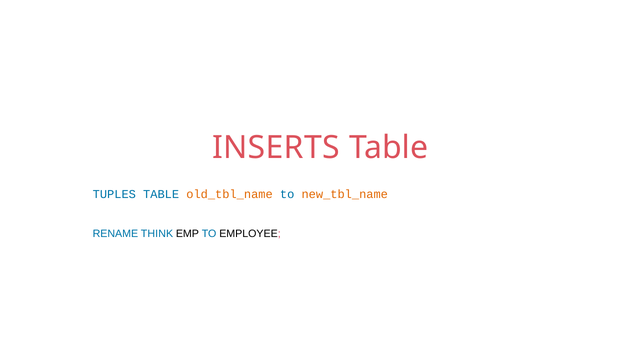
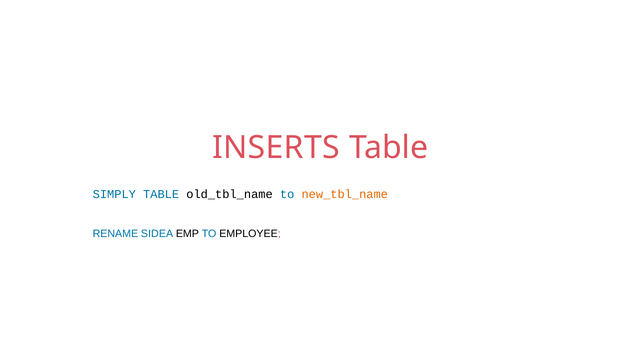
TUPLES: TUPLES -> SIMPLY
old_tbl_name colour: orange -> black
THINK: THINK -> SIDEA
